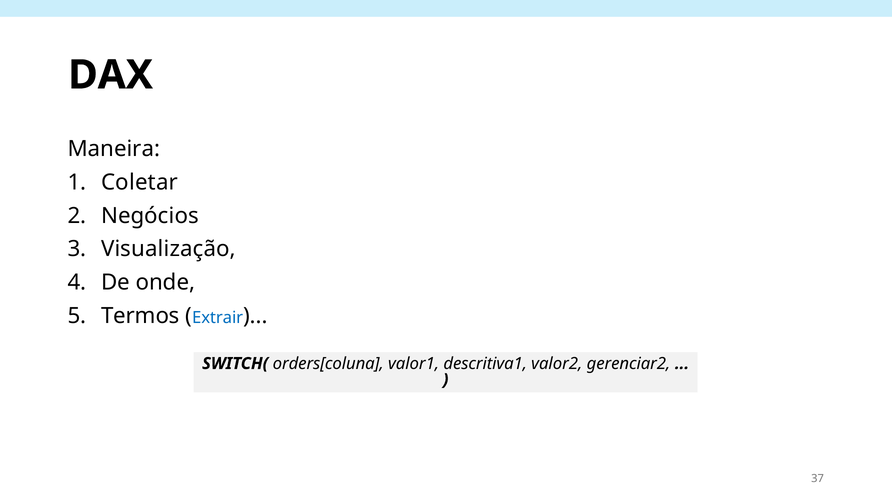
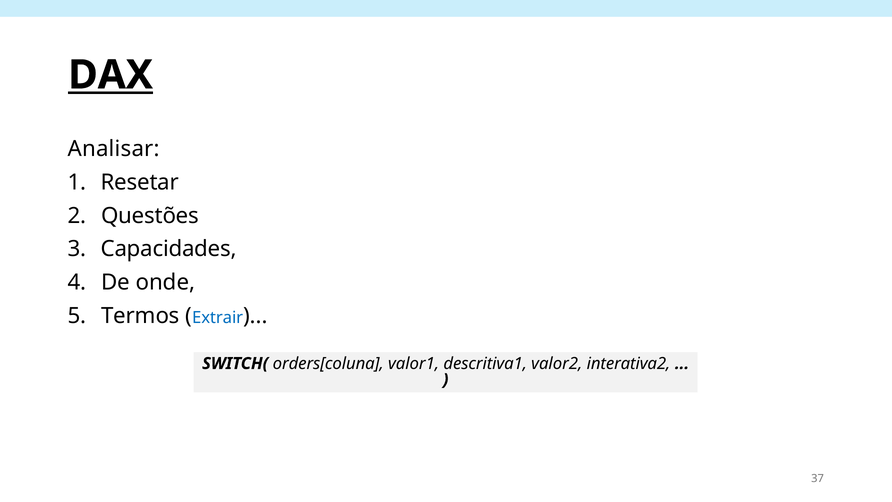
DAX underline: none -> present
Maneira: Maneira -> Analisar
Coletar: Coletar -> Resetar
Negócios: Negócios -> Questões
Visualização: Visualização -> Capacidades
gerenciar2: gerenciar2 -> interativa2
